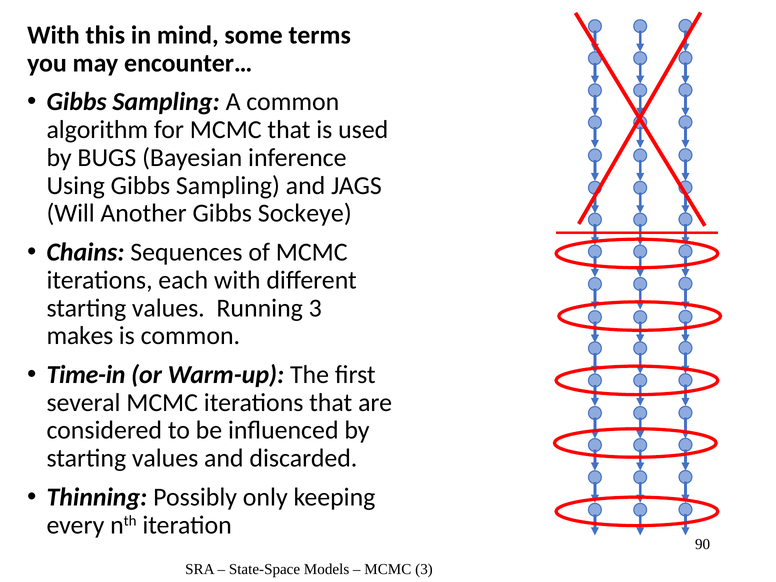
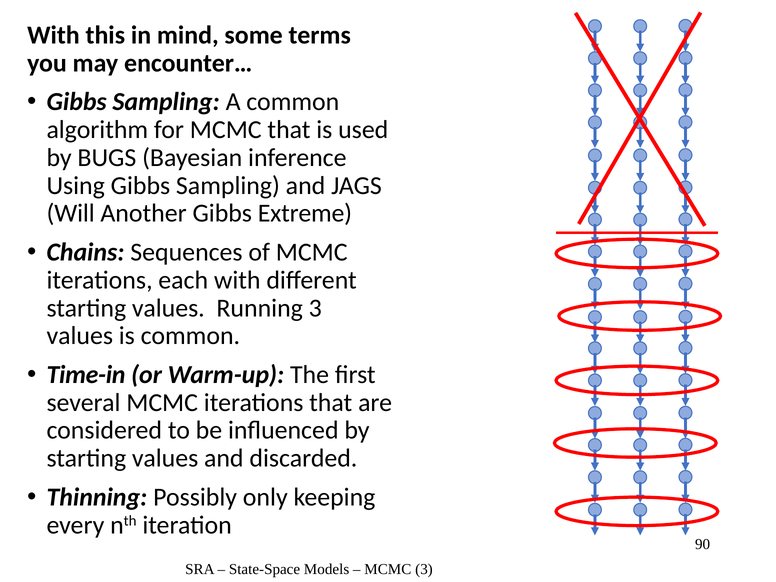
Sockeye: Sockeye -> Extreme
makes at (80, 336): makes -> values
